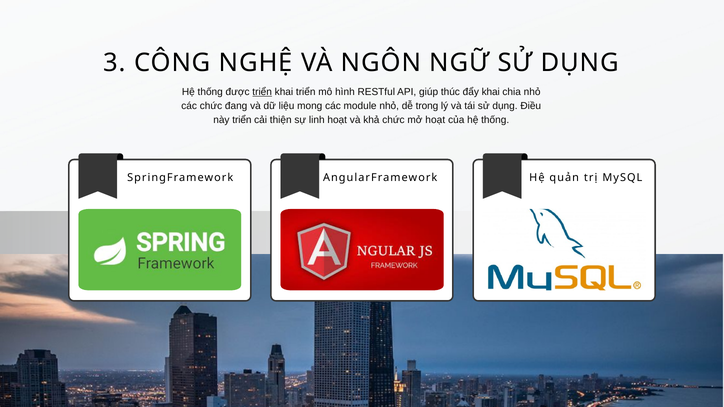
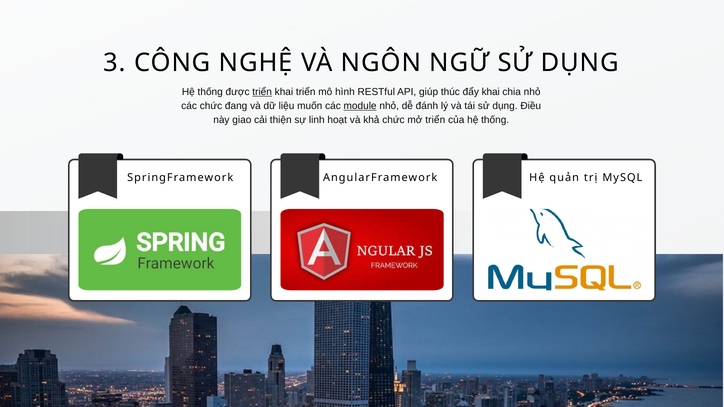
mong: mong -> muốn
module underline: none -> present
trong: trong -> đánh
này triển: triển -> giao
mở hoạt: hoạt -> triển
